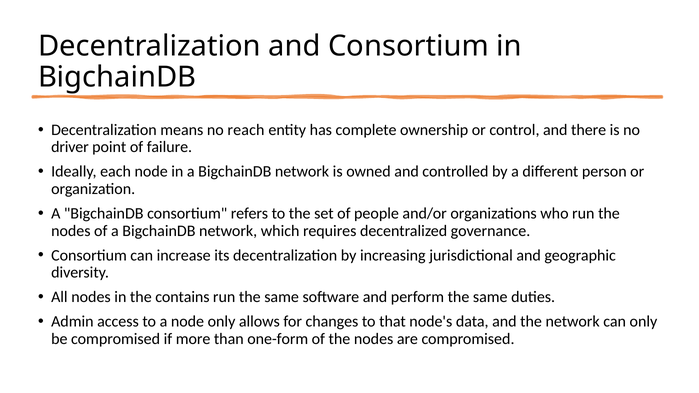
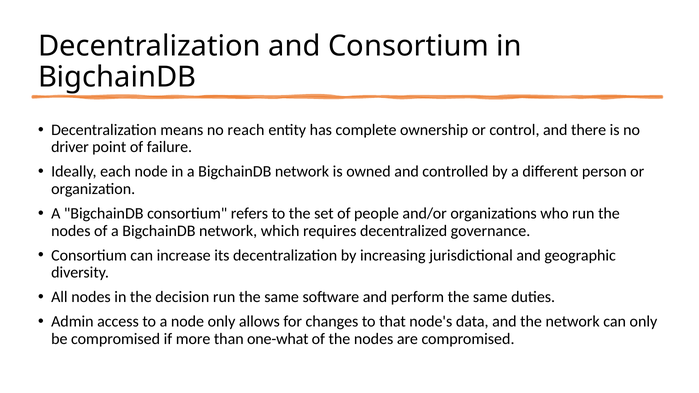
contains: contains -> decision
one-form: one-form -> one-what
